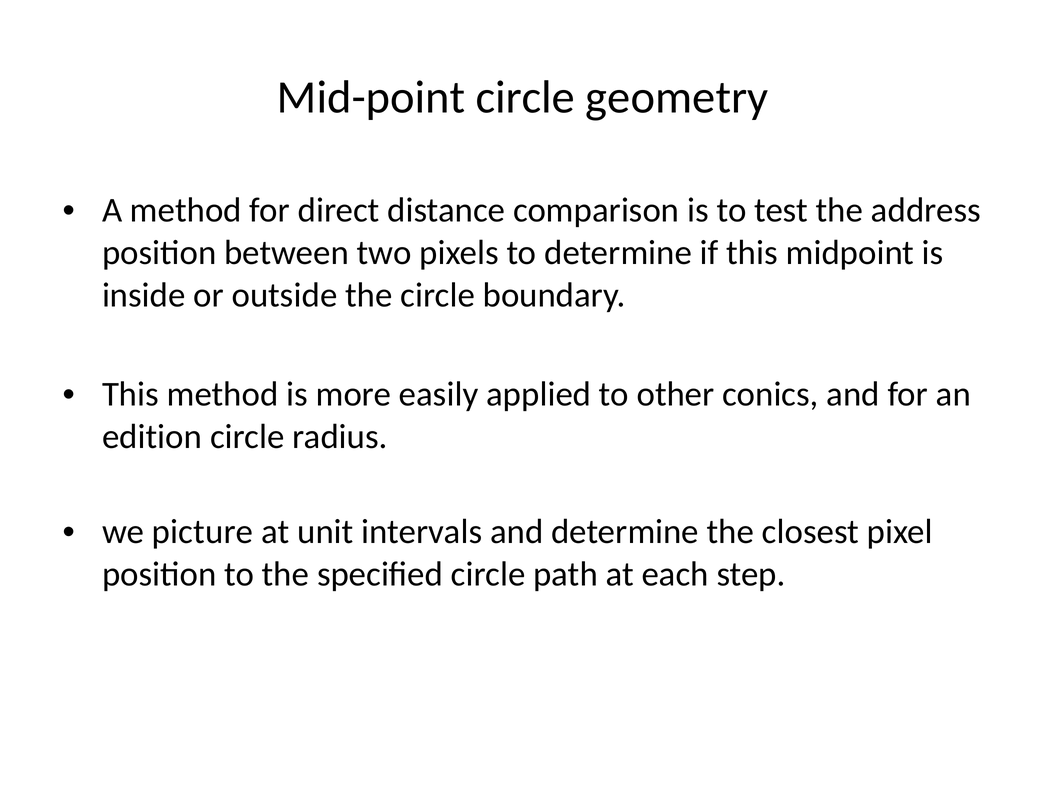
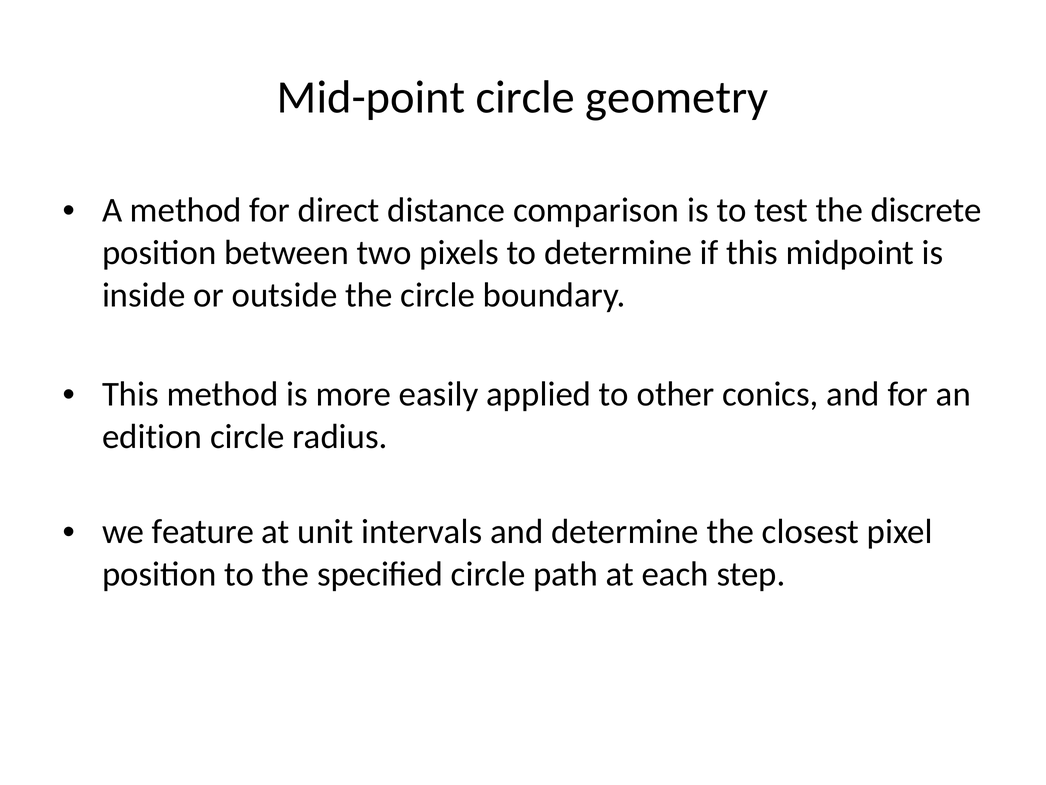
address: address -> discrete
picture: picture -> feature
